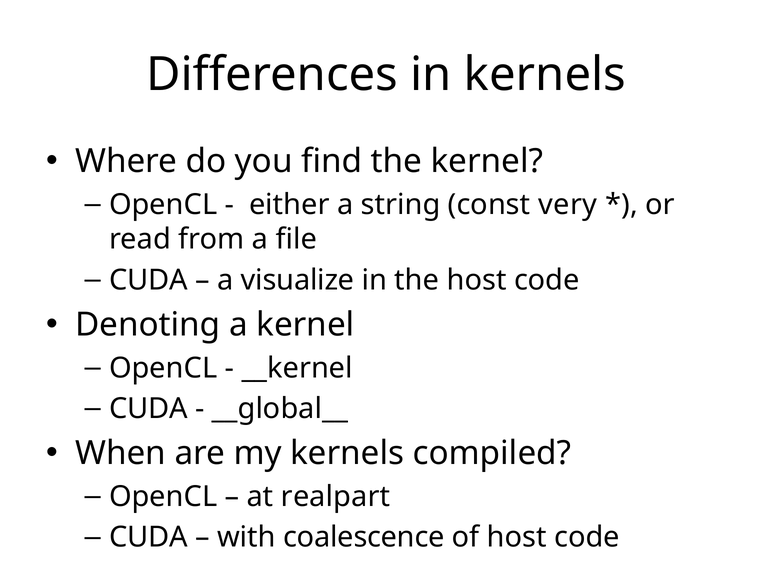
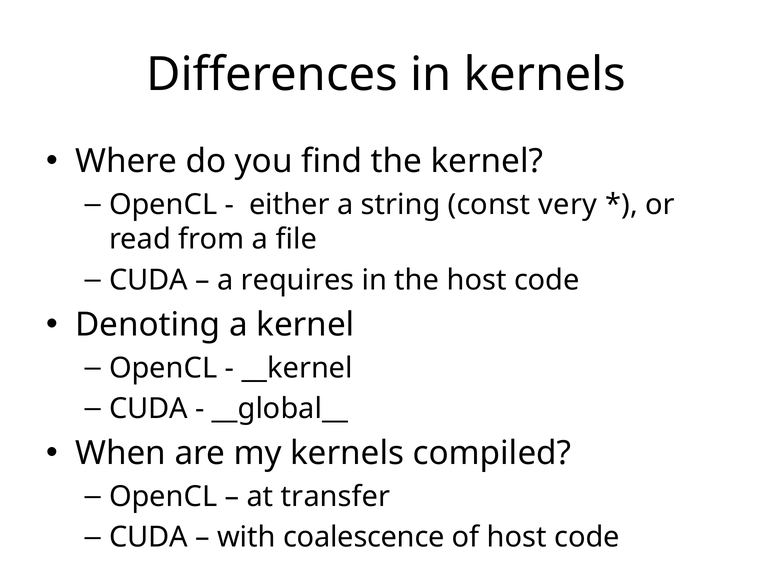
visualize: visualize -> requires
realpart: realpart -> transfer
